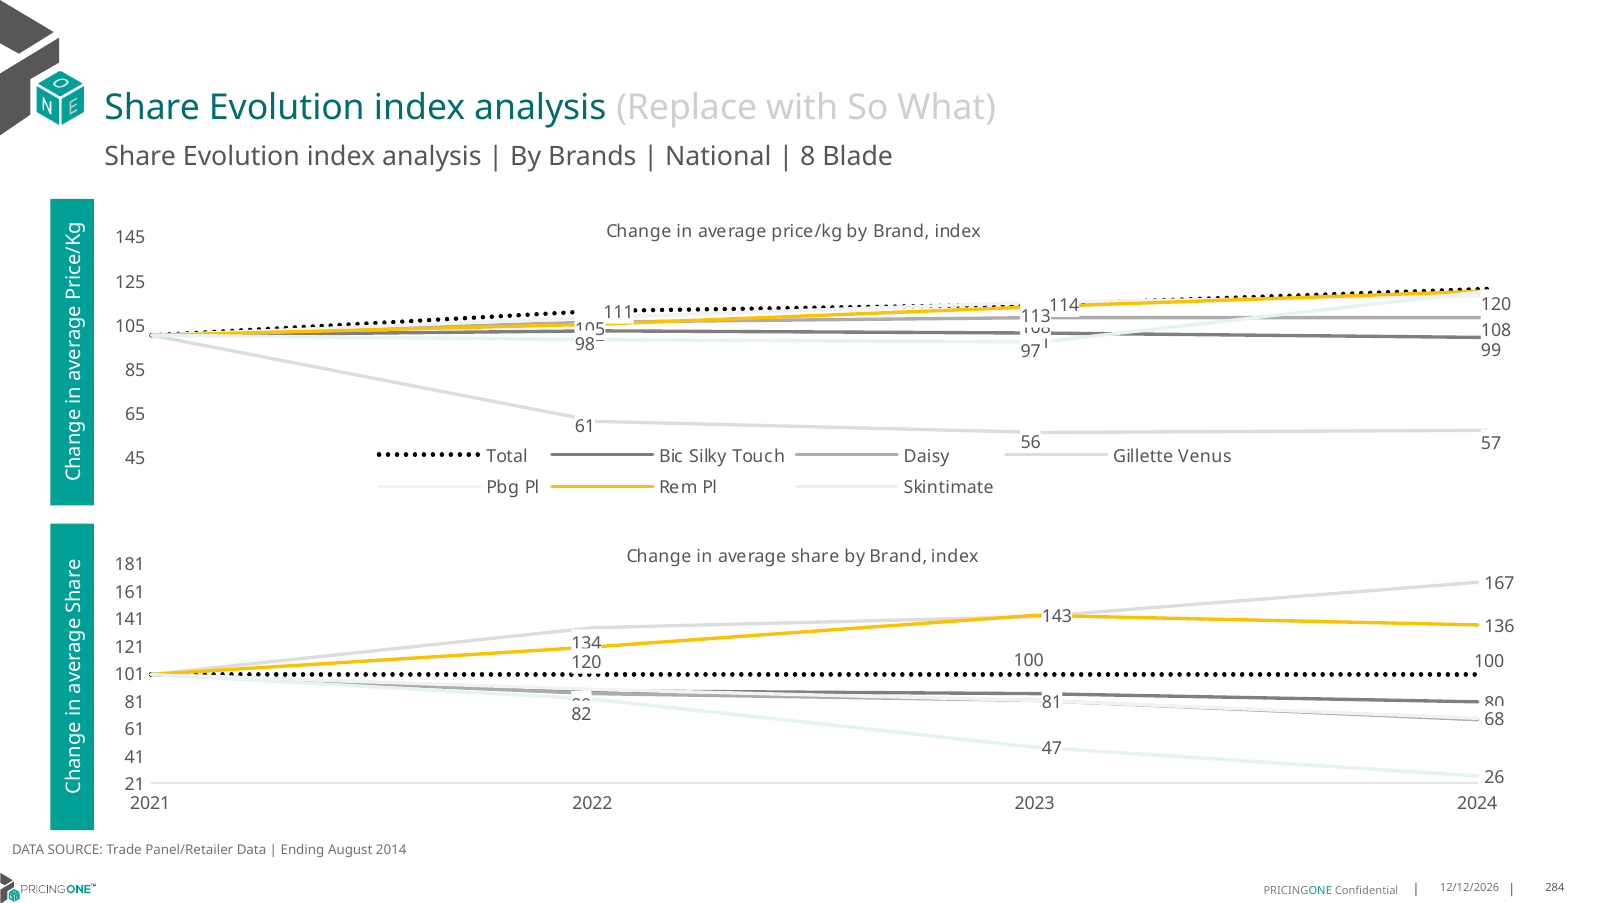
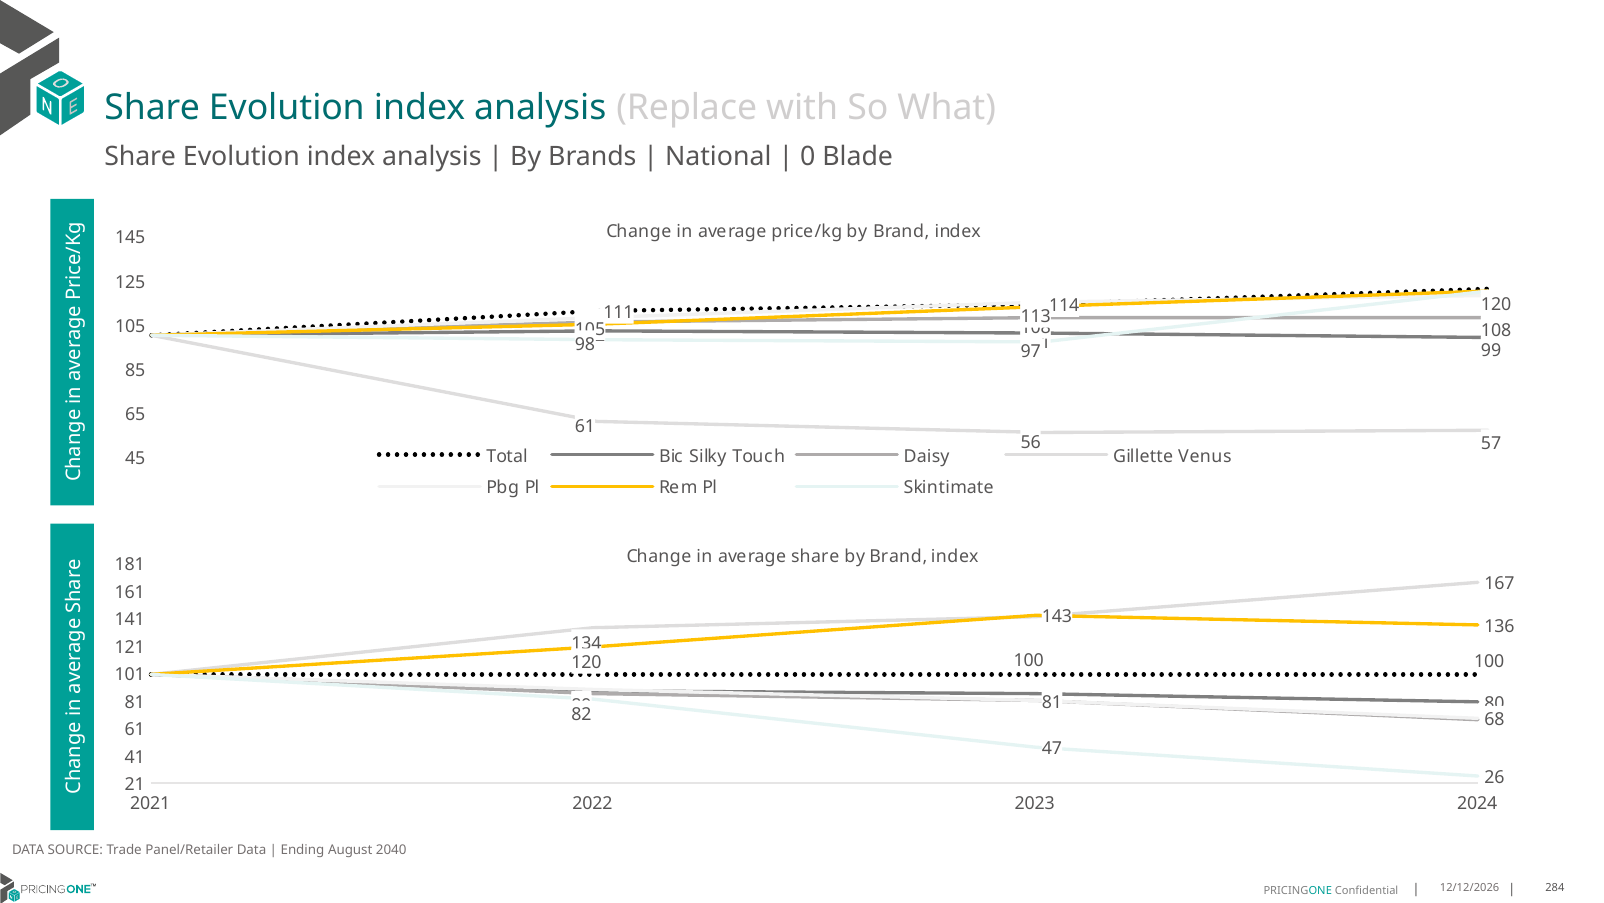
8: 8 -> 0
2014: 2014 -> 2040
